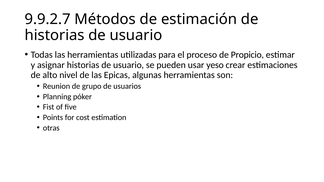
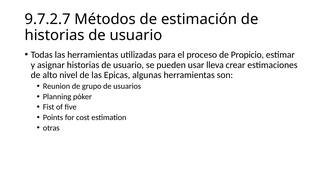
9.9.2.7: 9.9.2.7 -> 9.7.2.7
yeso: yeso -> lleva
